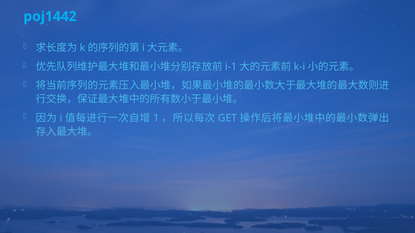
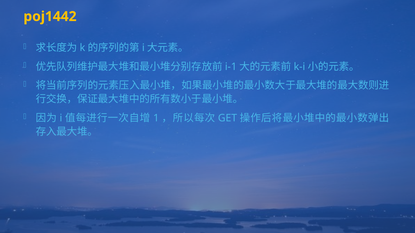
poj1442 colour: light blue -> yellow
